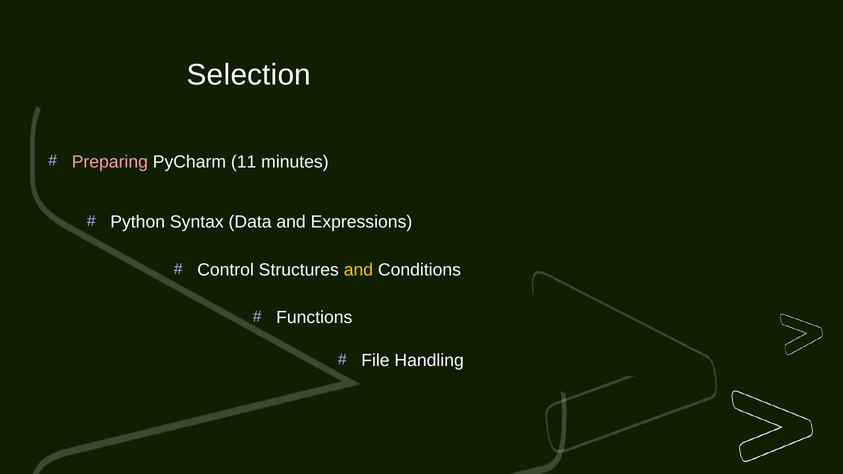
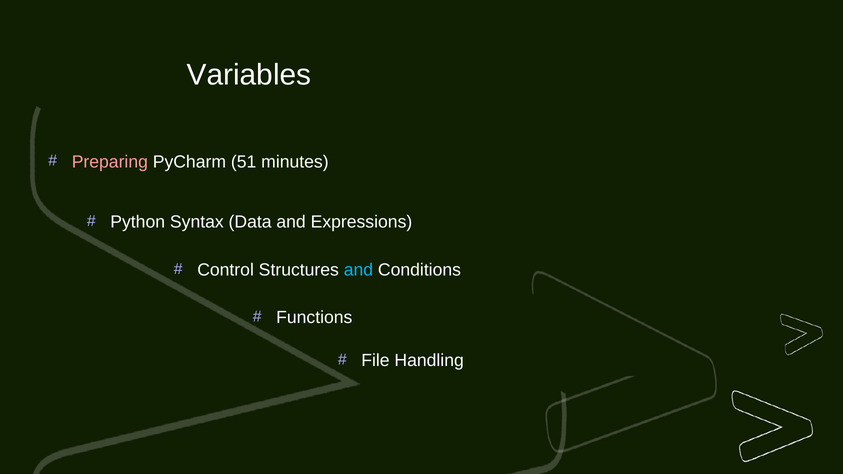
Selection: Selection -> Variables
11: 11 -> 51
and at (358, 270) colour: yellow -> light blue
